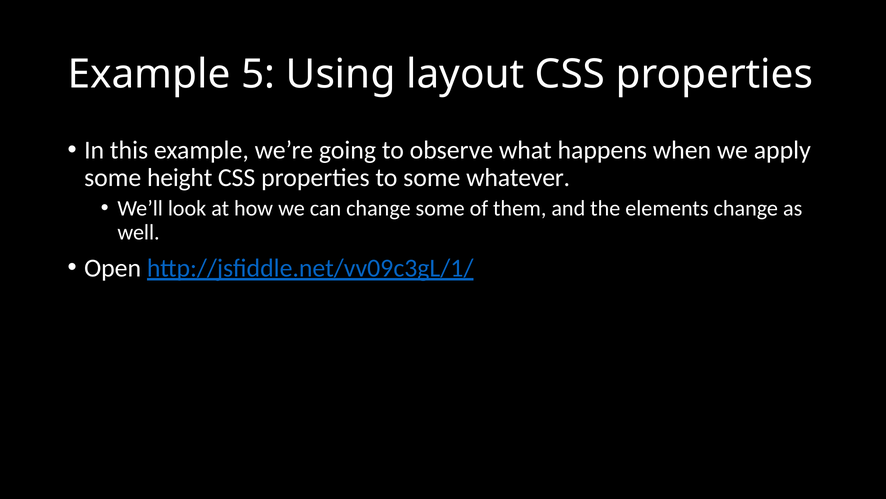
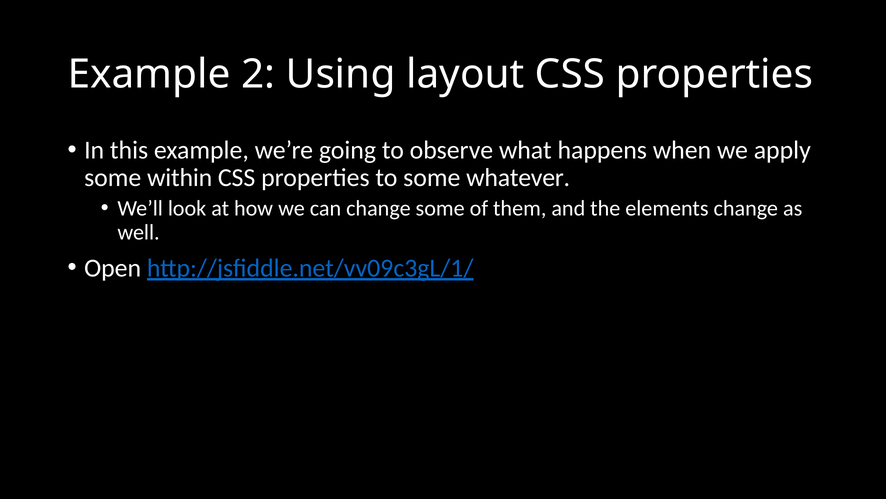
5: 5 -> 2
height: height -> within
